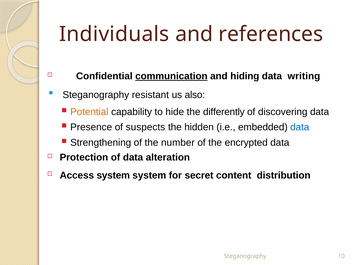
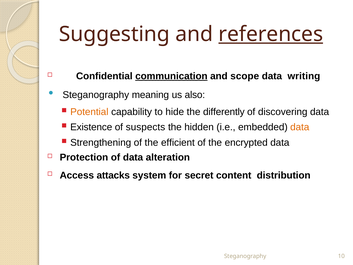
Individuals: Individuals -> Suggesting
references underline: none -> present
hiding: hiding -> scope
resistant: resistant -> meaning
Presence: Presence -> Existence
data at (300, 127) colour: blue -> orange
number: number -> efficient
Access system: system -> attacks
